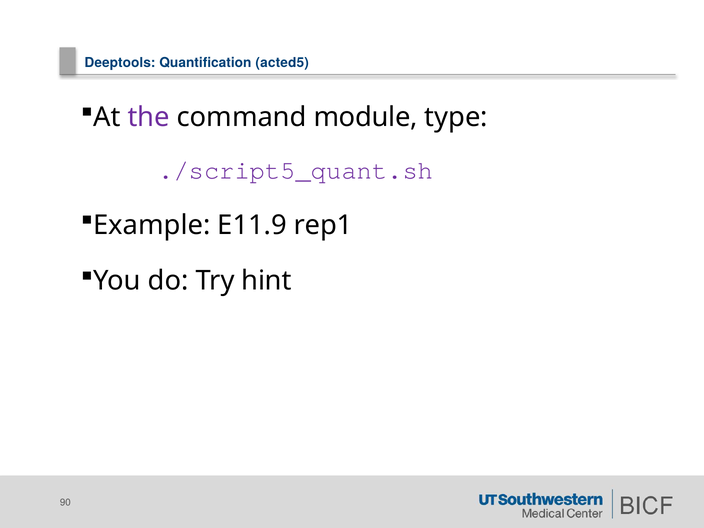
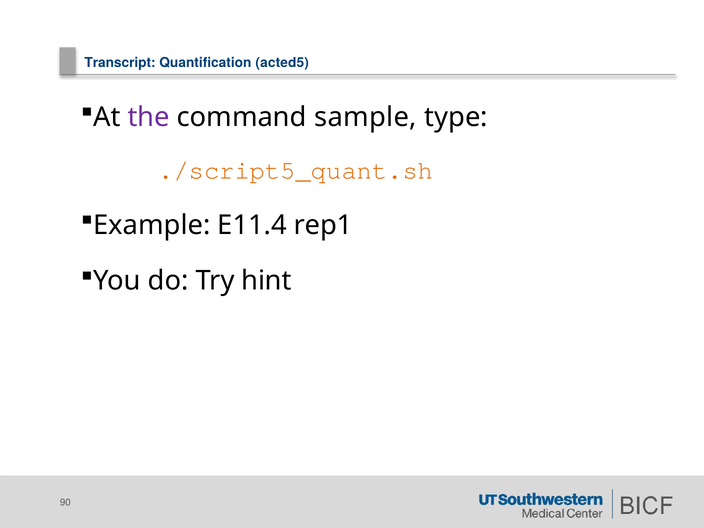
Deeptools: Deeptools -> Transcript
module: module -> sample
./script5_quant.sh colour: purple -> orange
E11.9: E11.9 -> E11.4
